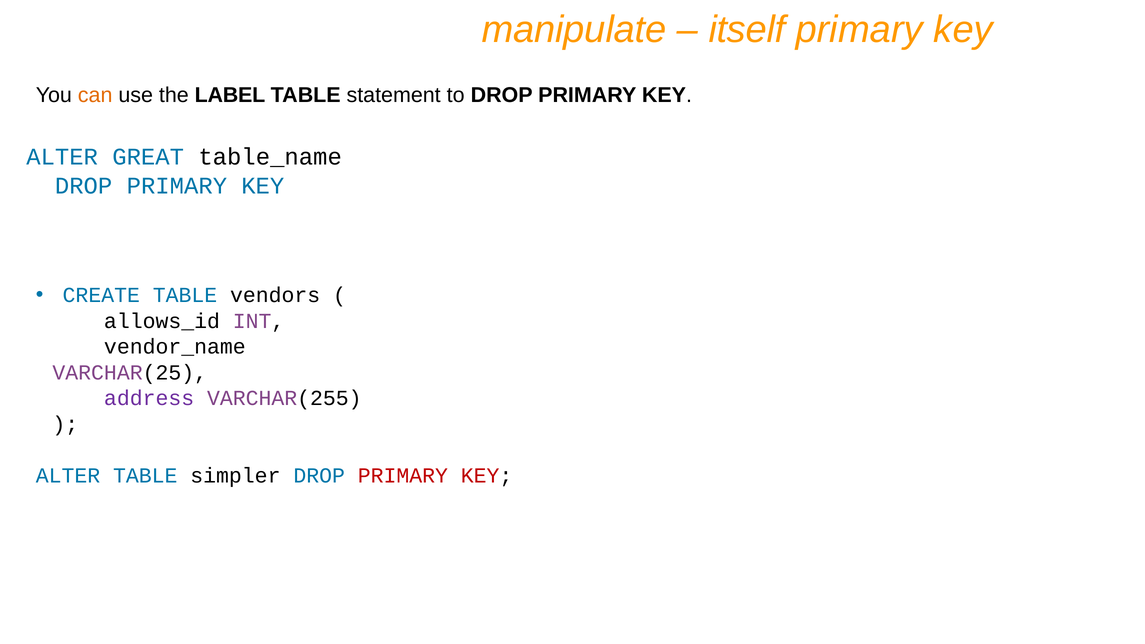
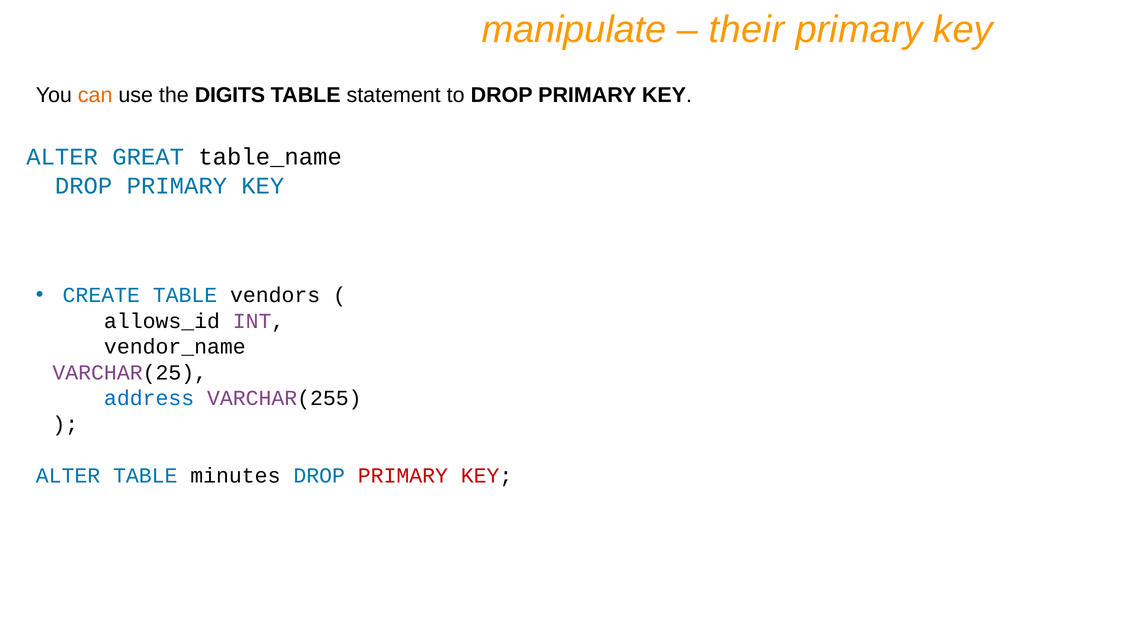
itself: itself -> their
LABEL: LABEL -> DIGITS
address colour: purple -> blue
simpler: simpler -> minutes
